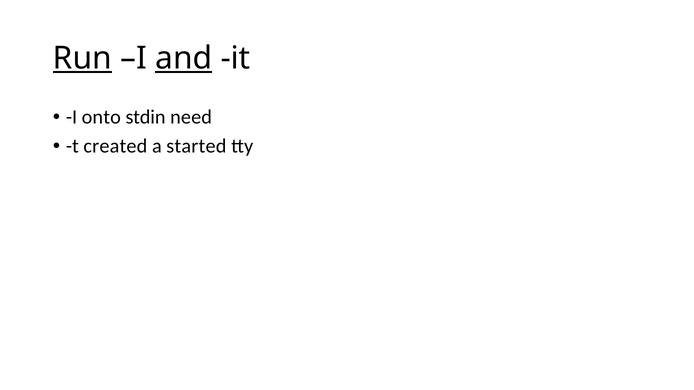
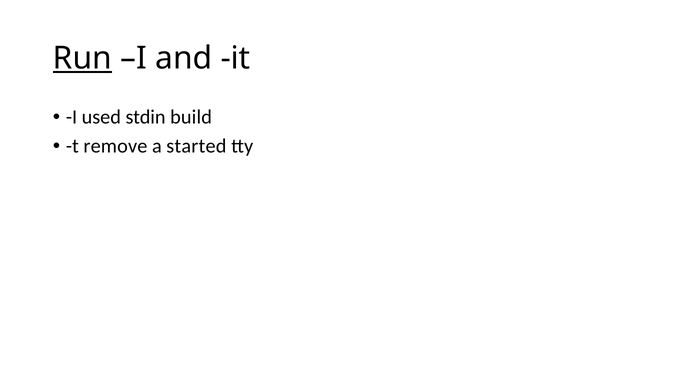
and underline: present -> none
onto: onto -> used
need: need -> build
created: created -> remove
